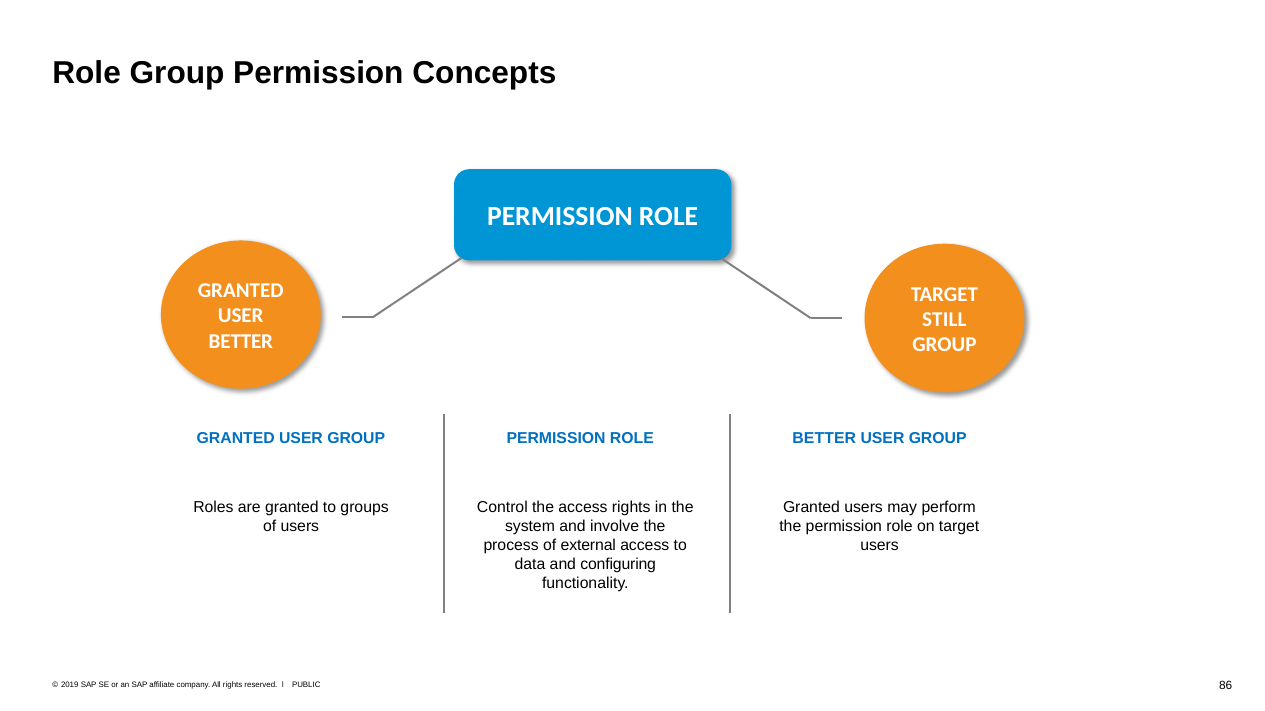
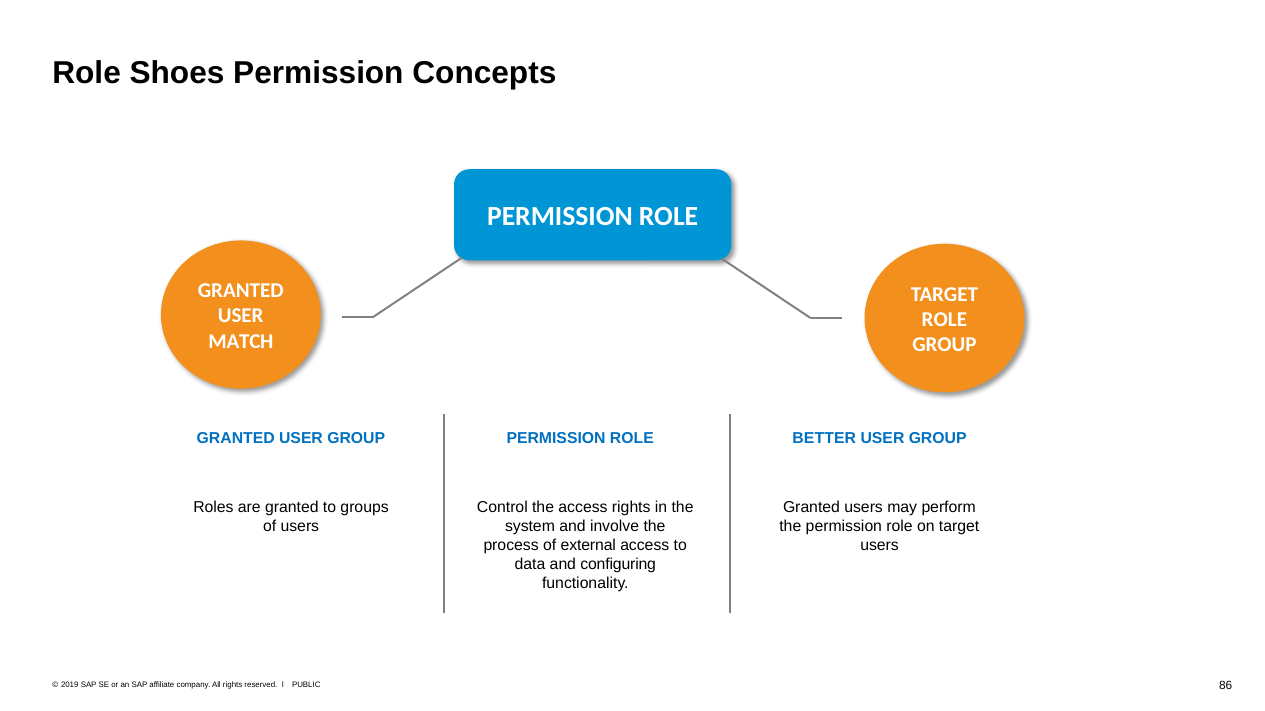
Role Group: Group -> Shoes
STILL at (944, 320): STILL -> ROLE
BETTER at (241, 341): BETTER -> MATCH
